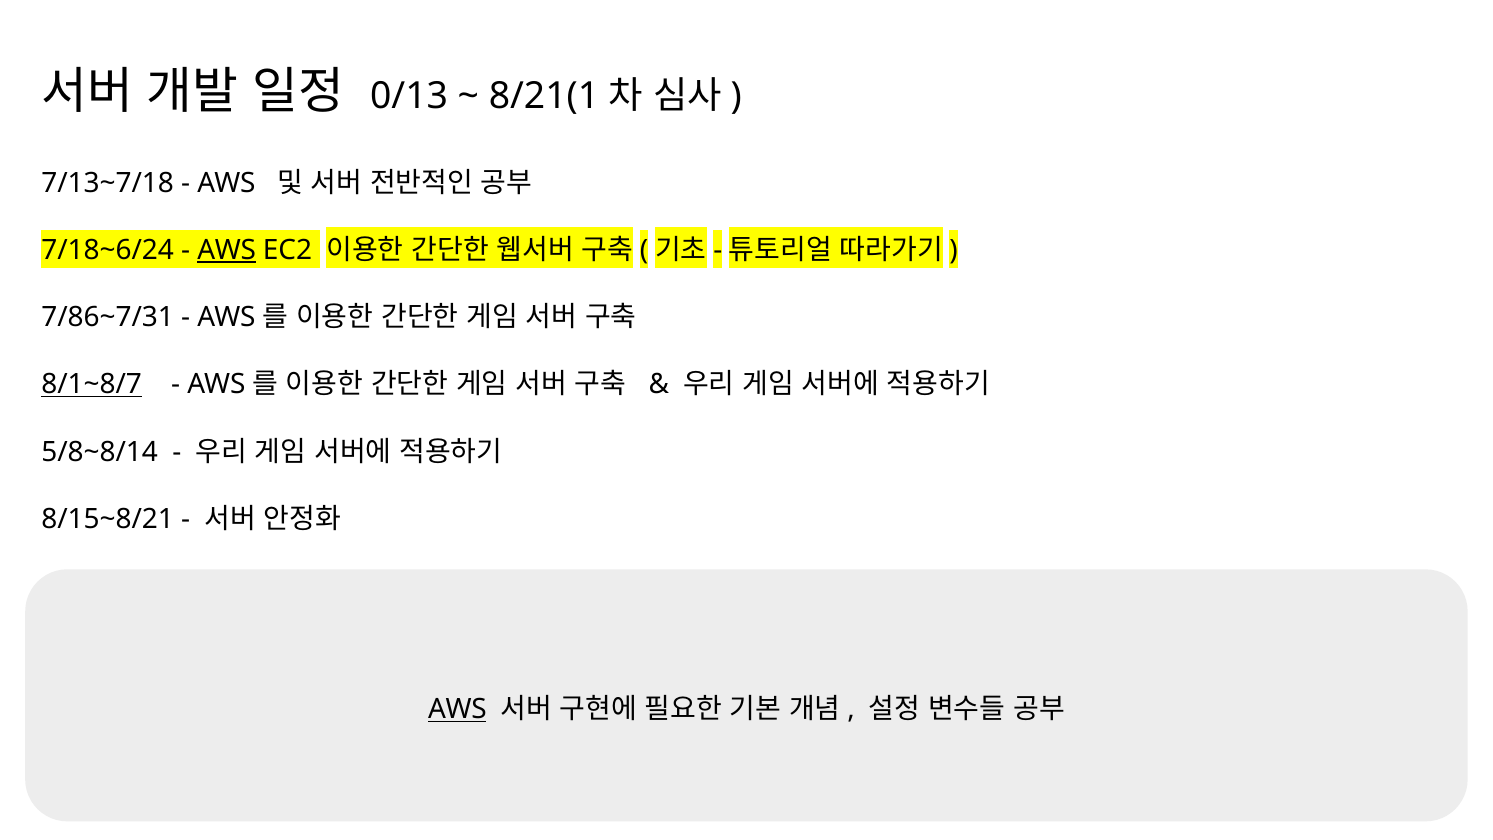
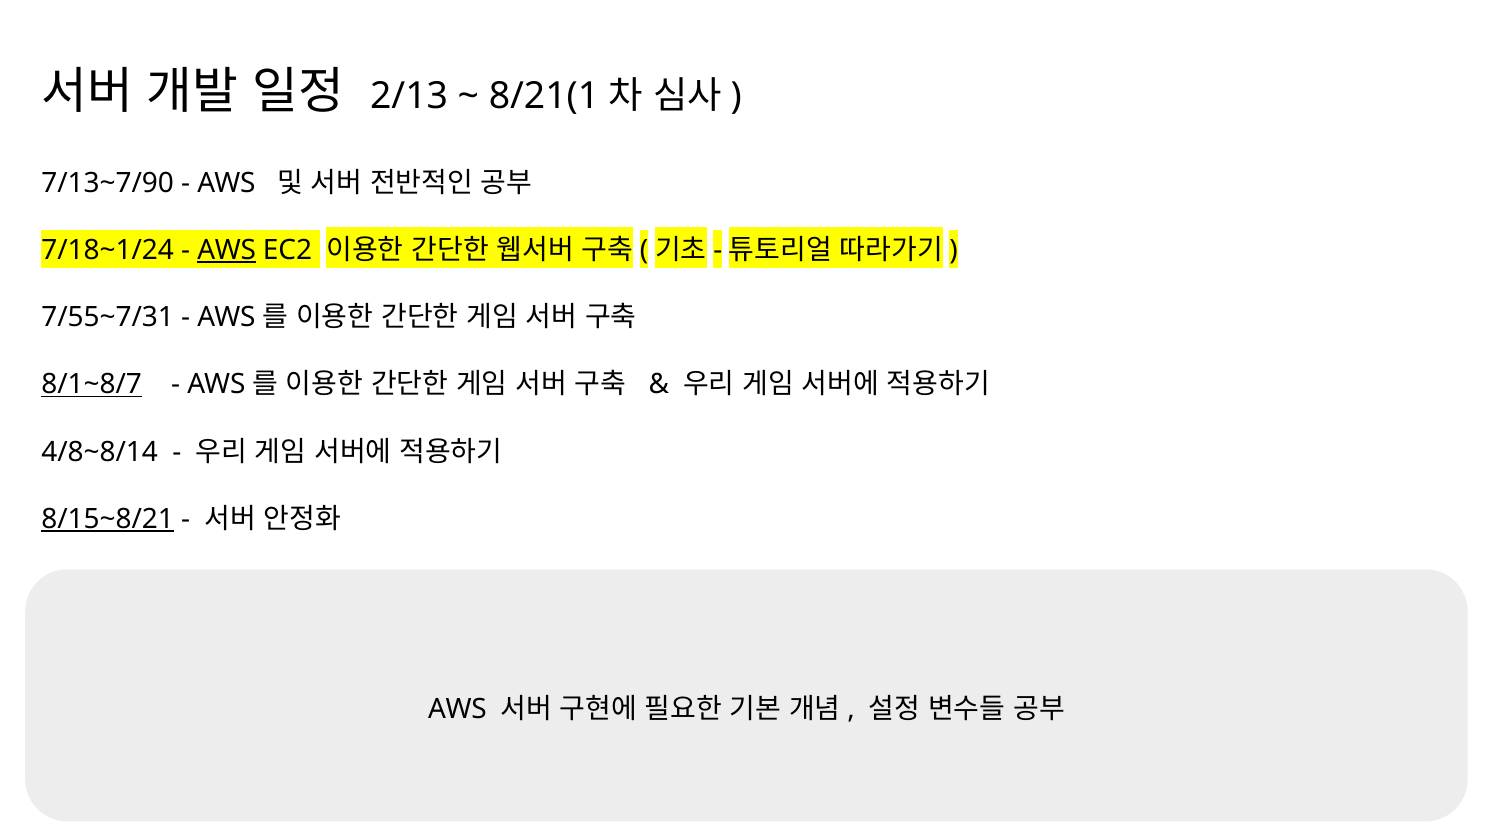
0/13: 0/13 -> 2/13
7/13~7/18: 7/13~7/18 -> 7/13~7/90
7/18~6/24: 7/18~6/24 -> 7/18~1/24
7/86~7/31: 7/86~7/31 -> 7/55~7/31
5/8~8/14: 5/8~8/14 -> 4/8~8/14
8/15~8/21 underline: none -> present
AWS at (457, 709) underline: present -> none
